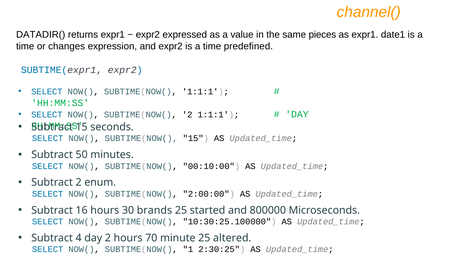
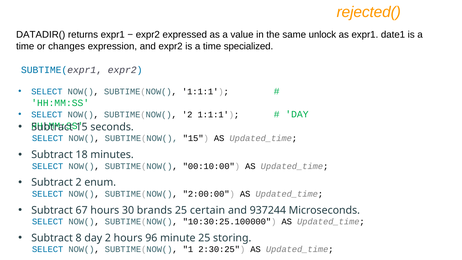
channel(: channel( -> rejected(
pieces: pieces -> unlock
predefined: predefined -> specialized
50: 50 -> 18
16: 16 -> 67
started: started -> certain
800000: 800000 -> 937244
4: 4 -> 8
70: 70 -> 96
altered: altered -> storing
